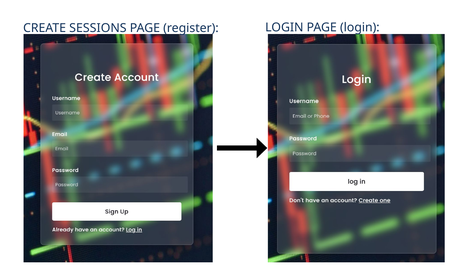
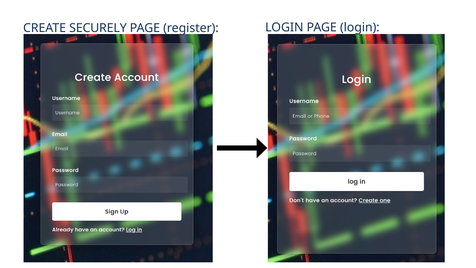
SESSIONS: SESSIONS -> SECURELY
